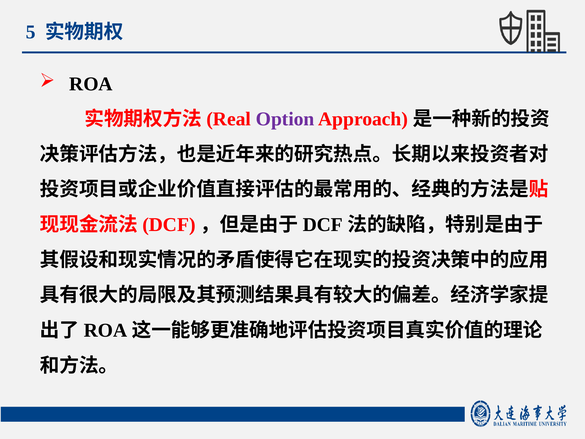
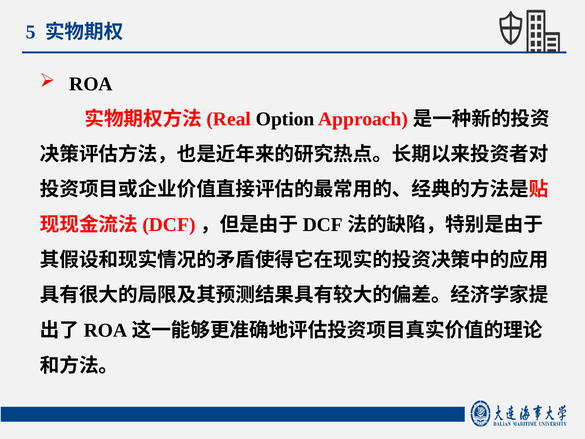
Option colour: purple -> black
